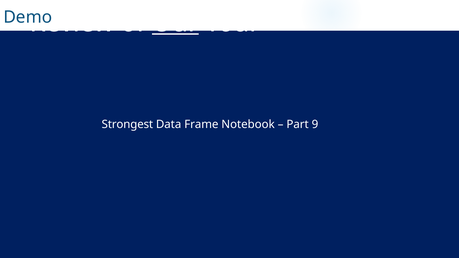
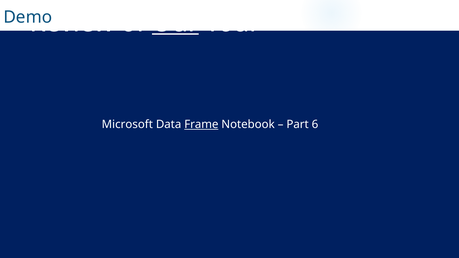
Strongest: Strongest -> Microsoft
Frame underline: none -> present
9: 9 -> 6
